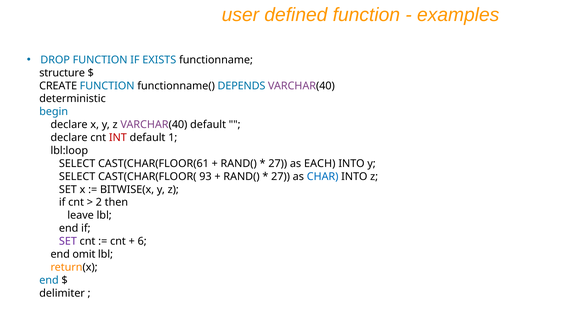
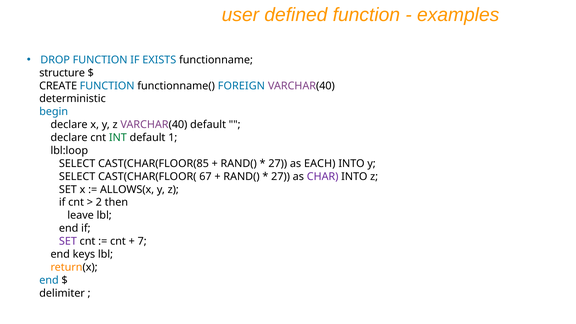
DEPENDS: DEPENDS -> FOREIGN
INT colour: red -> green
CAST(CHAR(FLOOR(61: CAST(CHAR(FLOOR(61 -> CAST(CHAR(FLOOR(85
93: 93 -> 67
CHAR colour: blue -> purple
BITWISE(x: BITWISE(x -> ALLOWS(x
6: 6 -> 7
omit: omit -> keys
